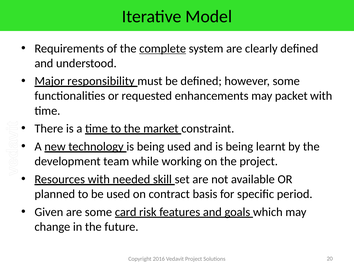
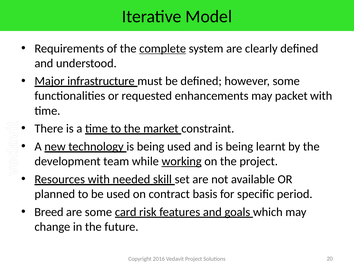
responsibility: responsibility -> infrastructure
working underline: none -> present
Given: Given -> Breed
